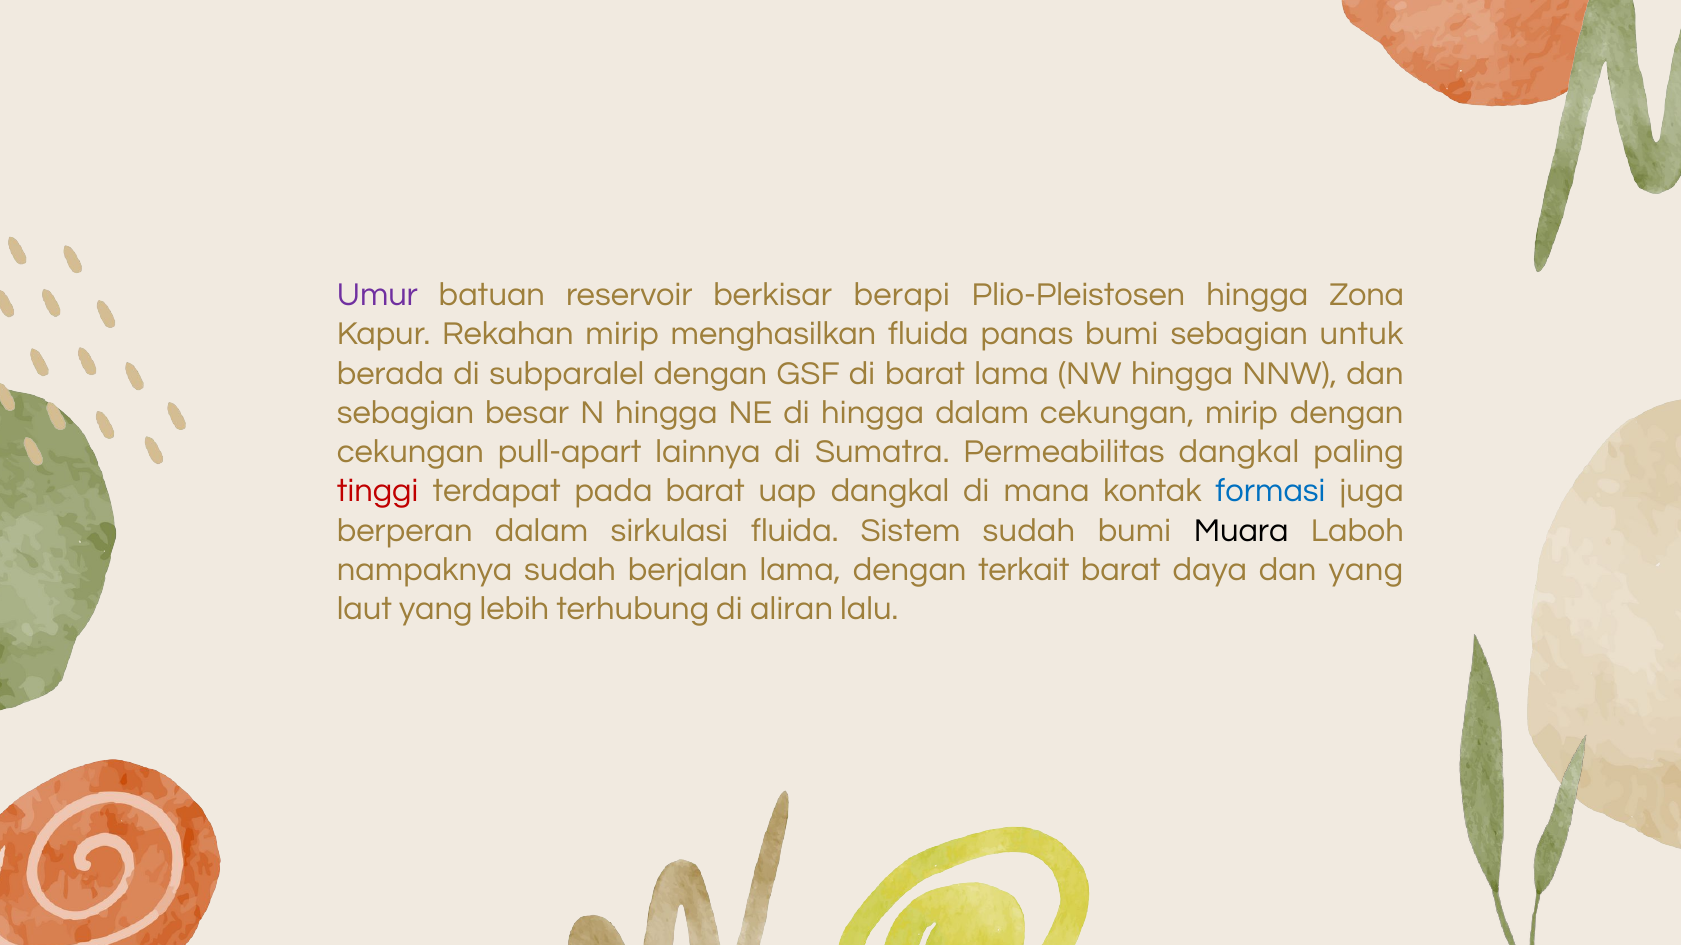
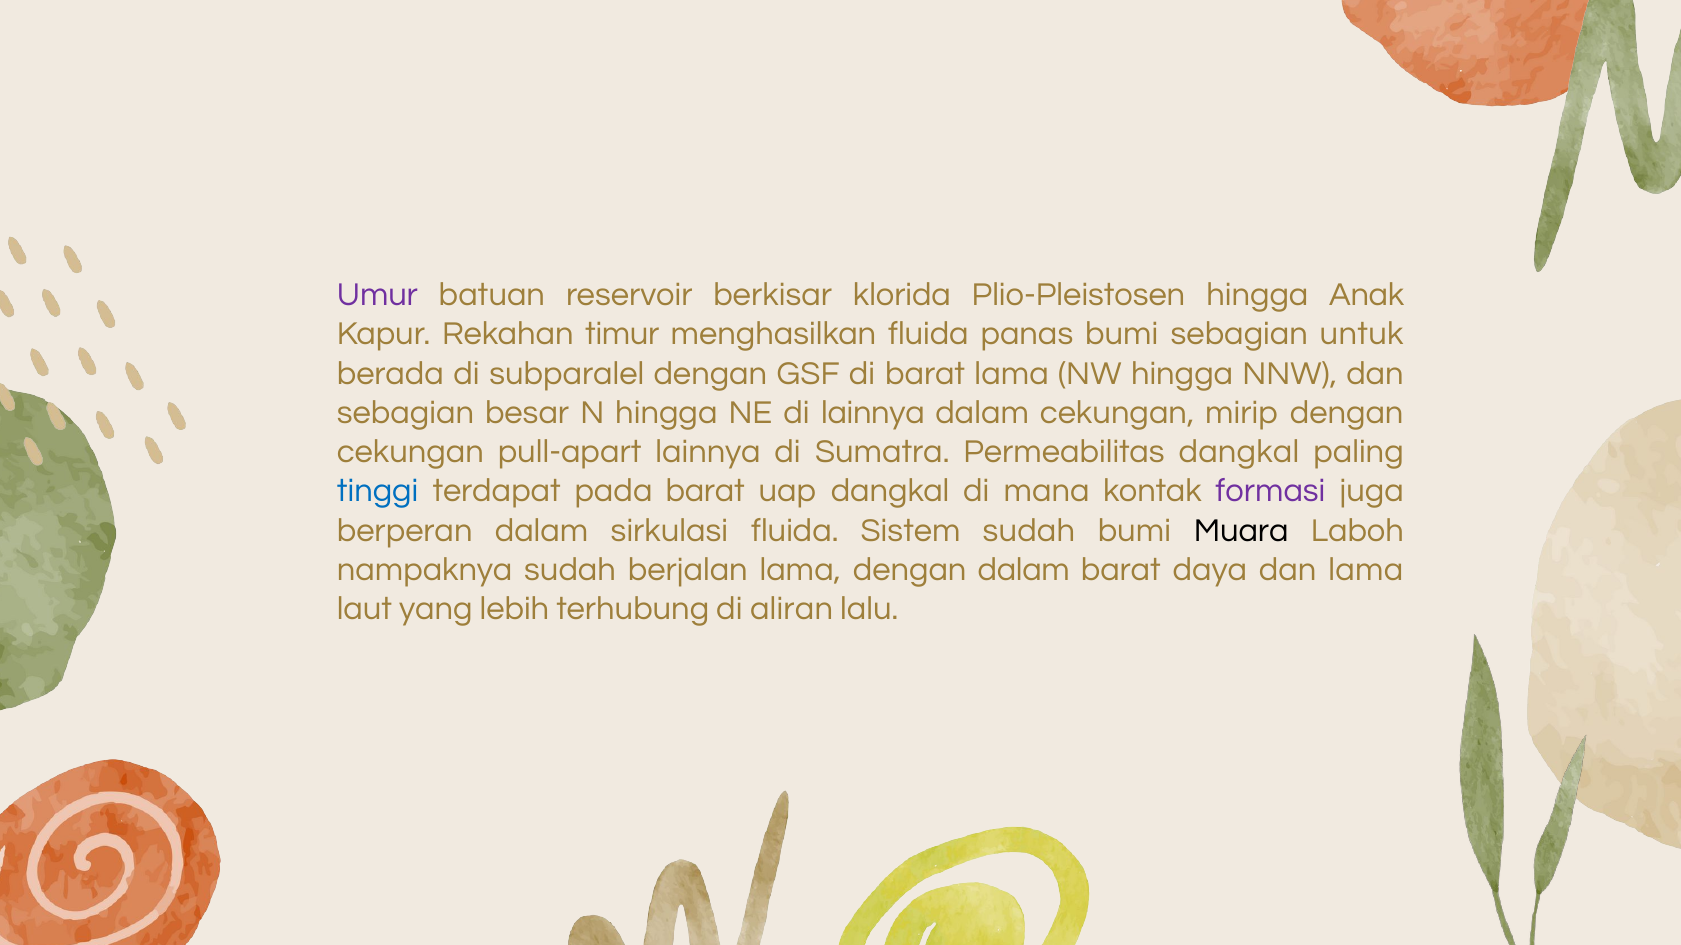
berapi: berapi -> klorida
Zona: Zona -> Anak
Rekahan mirip: mirip -> timur
di hingga: hingga -> lainnya
tinggi colour: red -> blue
formasi colour: blue -> purple
dengan terkait: terkait -> dalam
dan yang: yang -> lama
